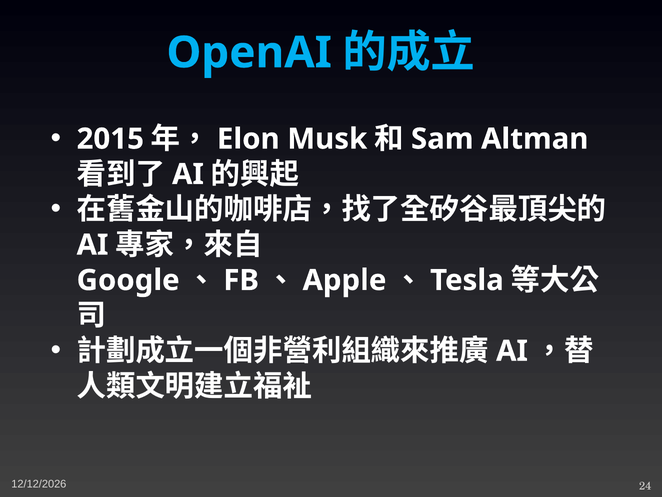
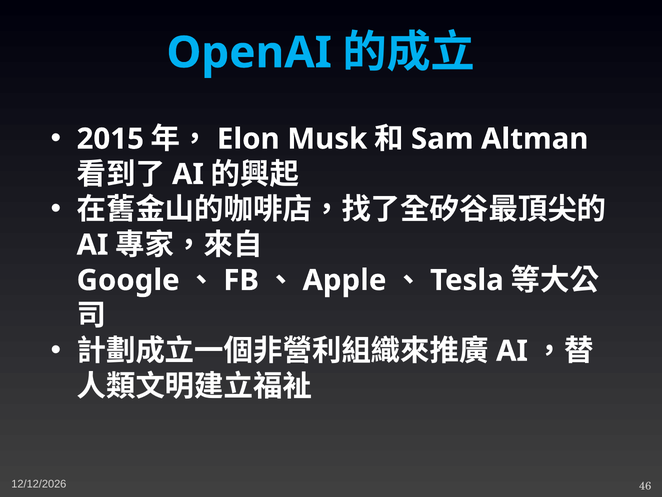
24: 24 -> 46
